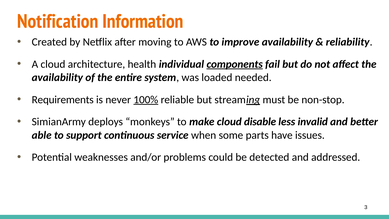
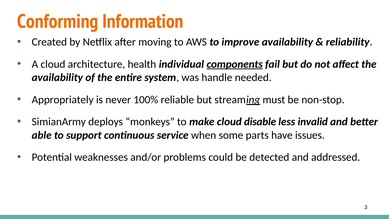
Notification: Notification -> Conforming
loaded: loaded -> handle
Requirements: Requirements -> Appropriately
100% underline: present -> none
